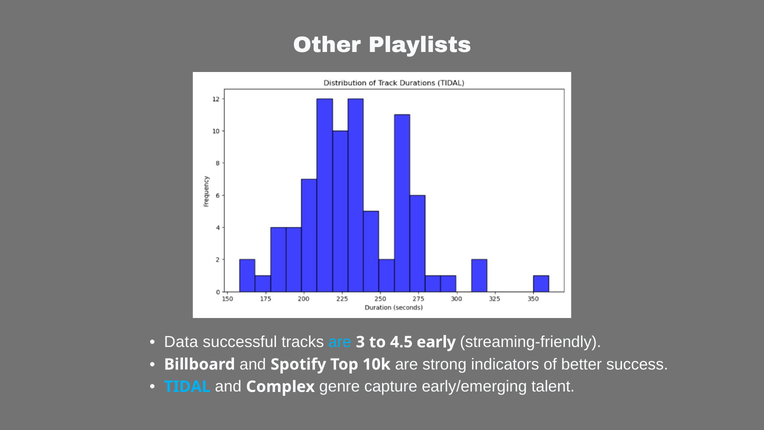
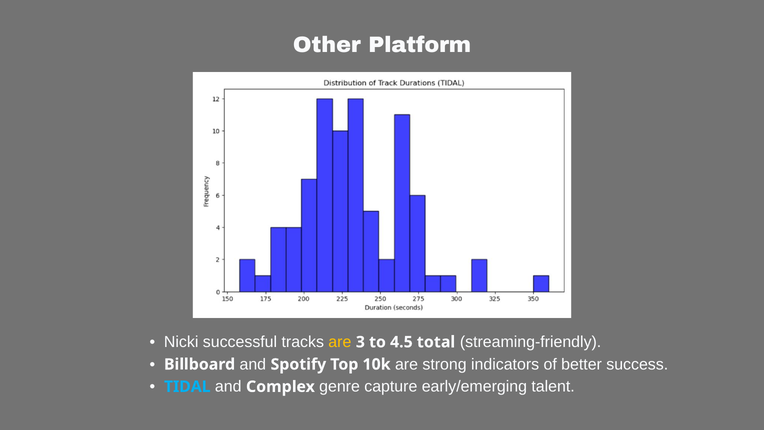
Playlists: Playlists -> Platform
Data: Data -> Nicki
are at (340, 342) colour: light blue -> yellow
early: early -> total
